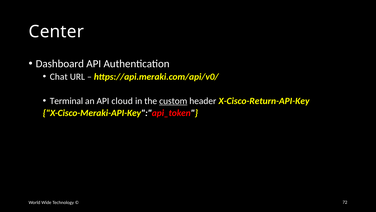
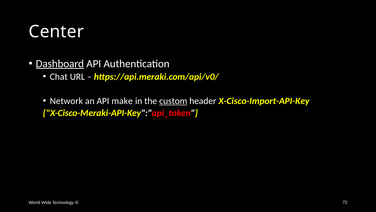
Dashboard underline: none -> present
Terminal: Terminal -> Network
cloud: cloud -> make
X-Cisco-Return-API-Key: X-Cisco-Return-API-Key -> X-Cisco-Import-API-Key
